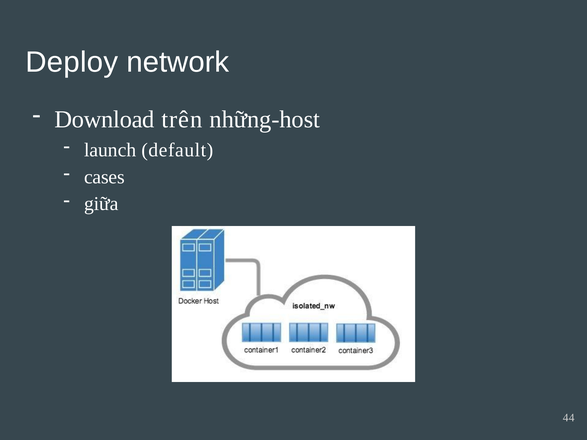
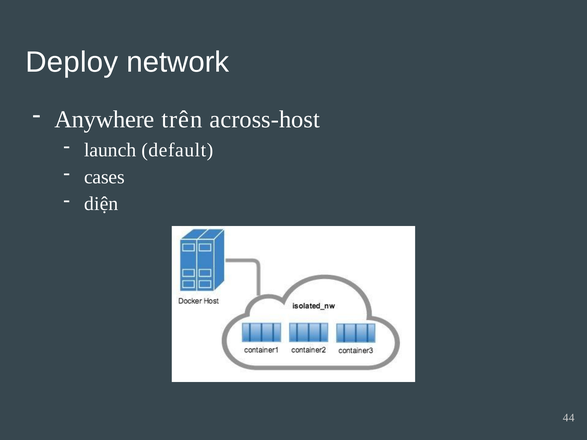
Download: Download -> Anywhere
những-host: những-host -> across-host
giữa: giữa -> diện
